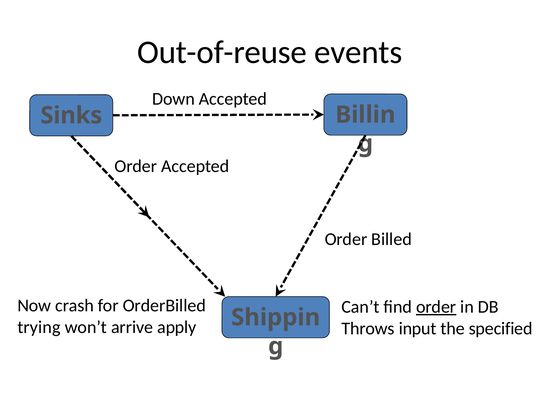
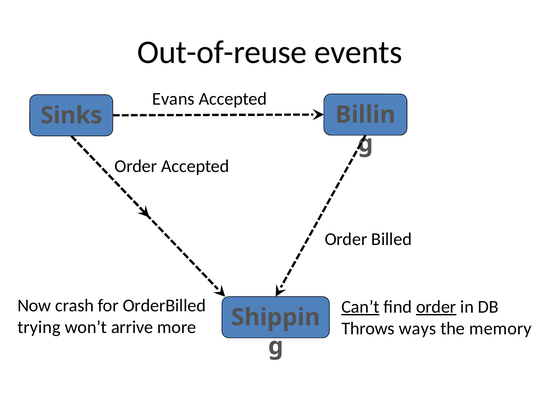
Down: Down -> Evans
Can’t underline: none -> present
apply: apply -> more
input: input -> ways
specified: specified -> memory
